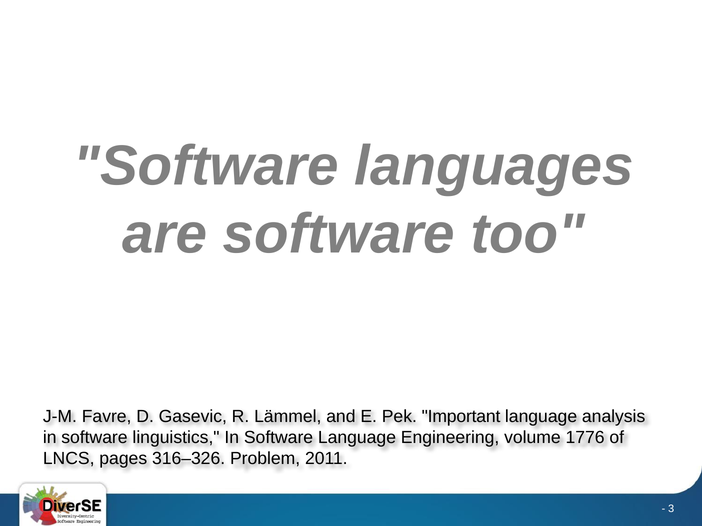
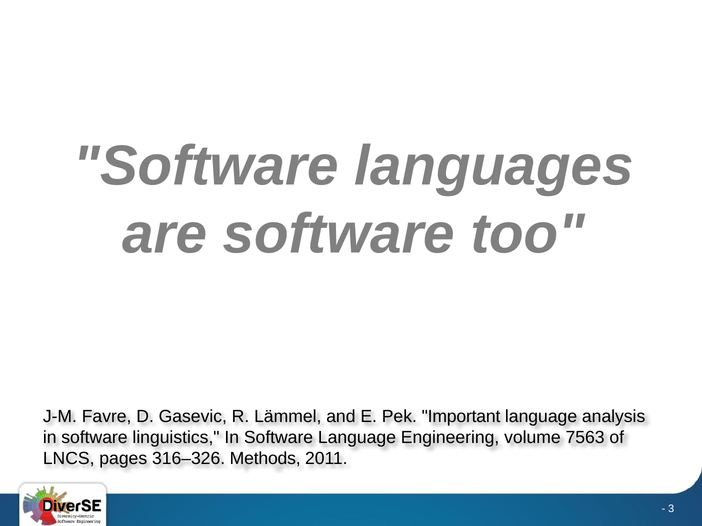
1776: 1776 -> 7563
Problem: Problem -> Methods
